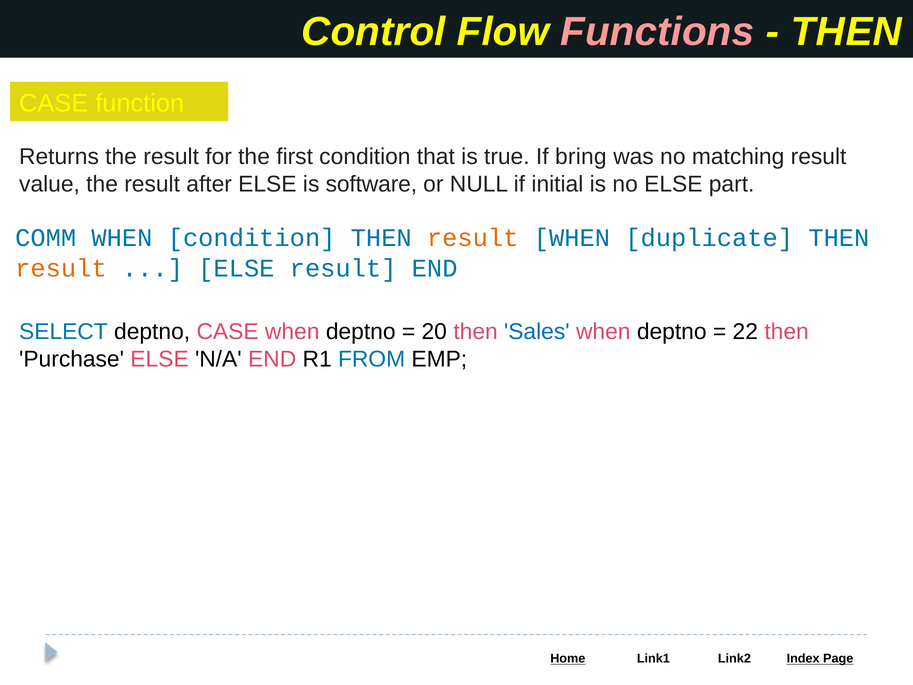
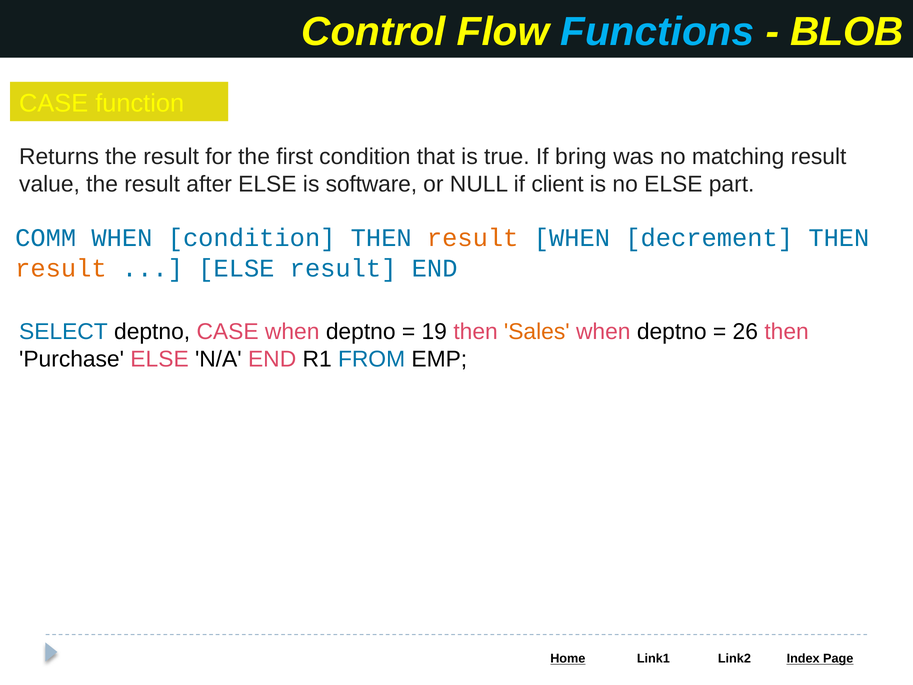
Functions colour: pink -> light blue
THEN at (846, 32): THEN -> BLOB
initial: initial -> client
duplicate: duplicate -> decrement
20: 20 -> 19
Sales colour: blue -> orange
22: 22 -> 26
